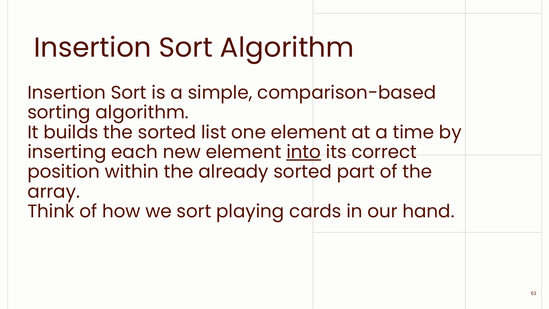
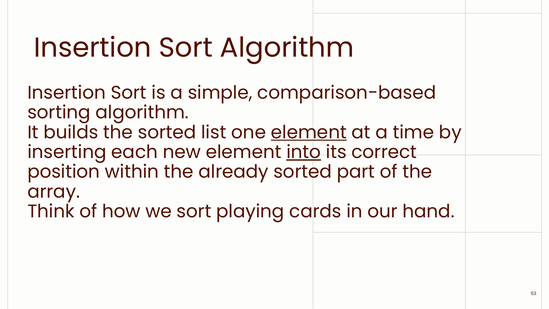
element at (309, 132) underline: none -> present
